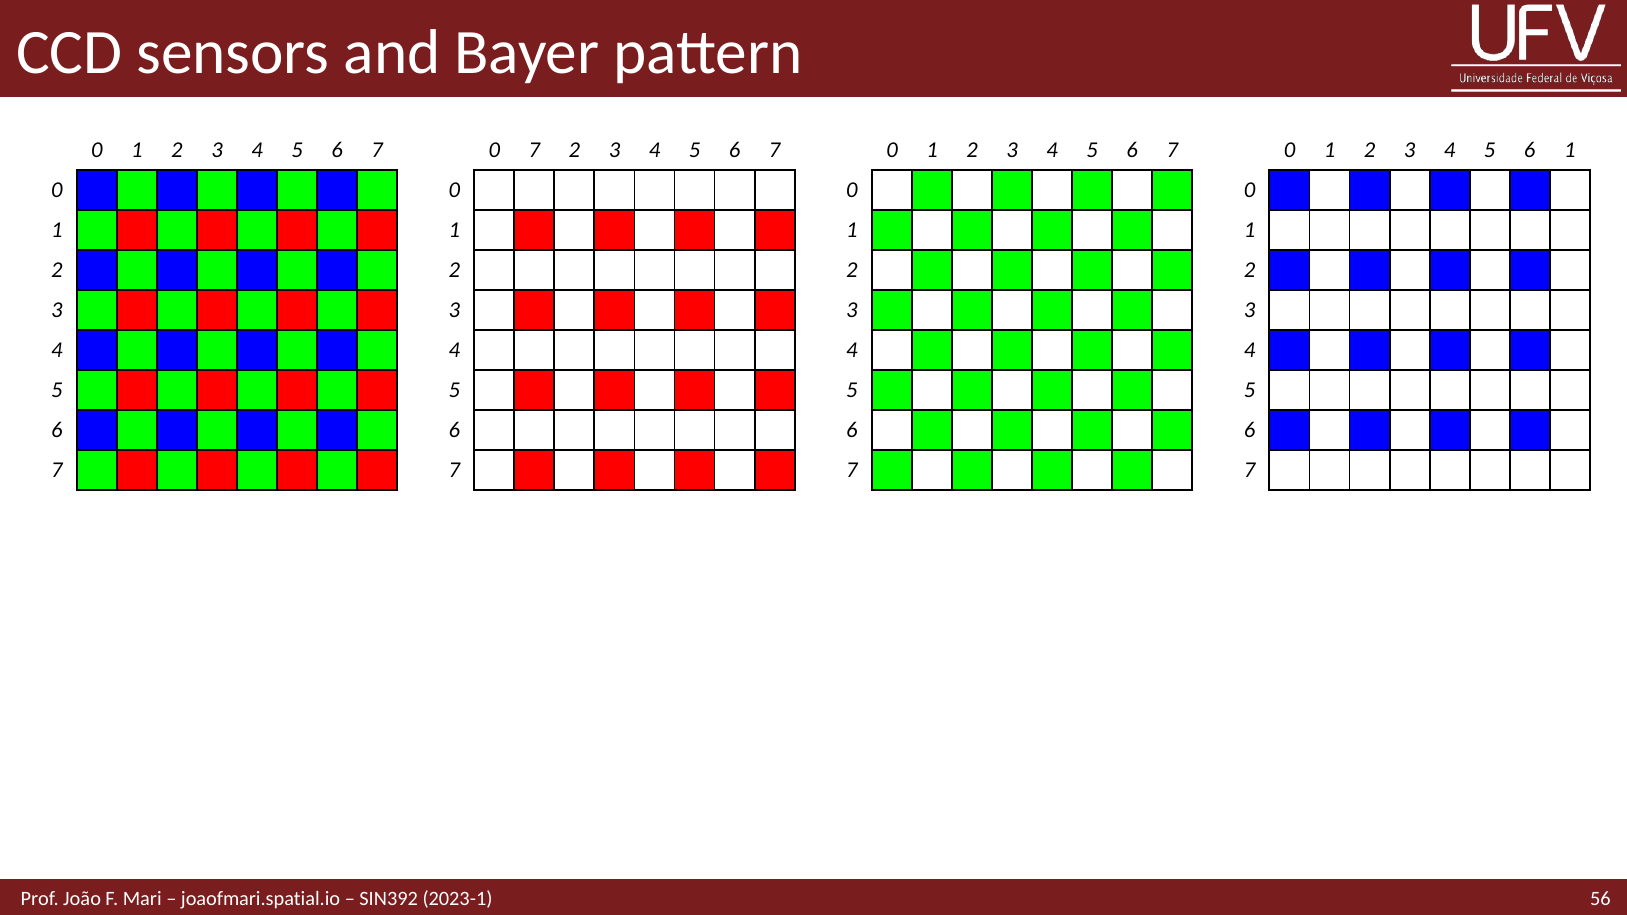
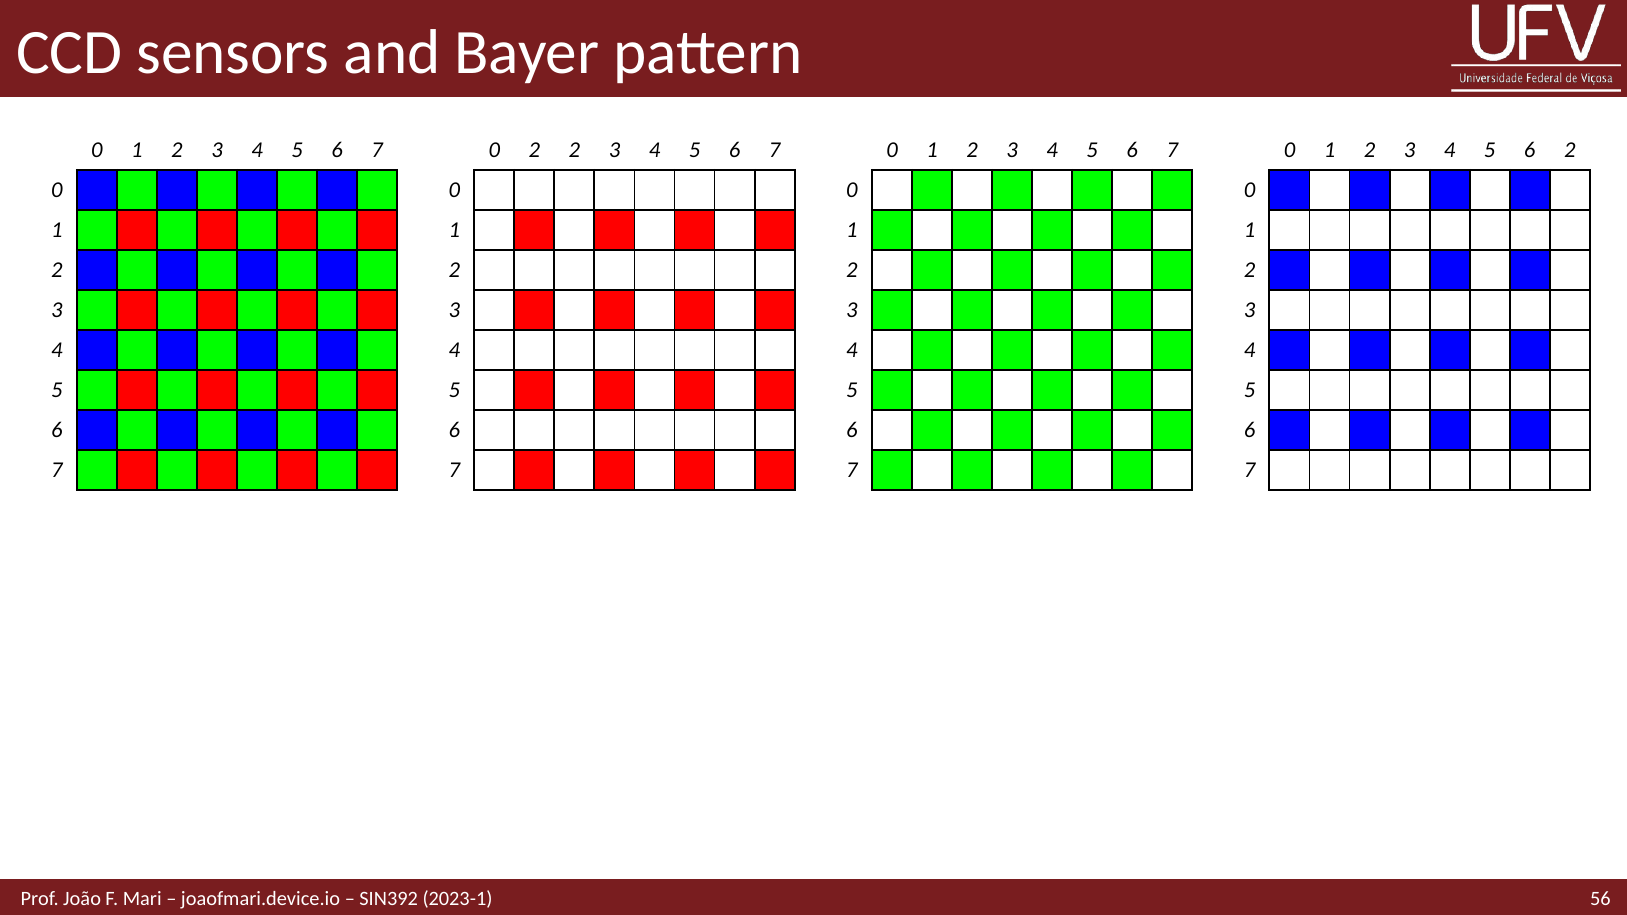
0 7: 7 -> 2
6 1: 1 -> 2
joaofmari.spatial.io: joaofmari.spatial.io -> joaofmari.device.io
